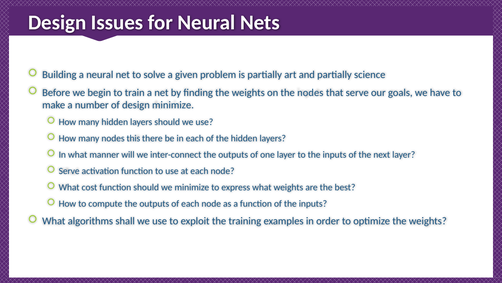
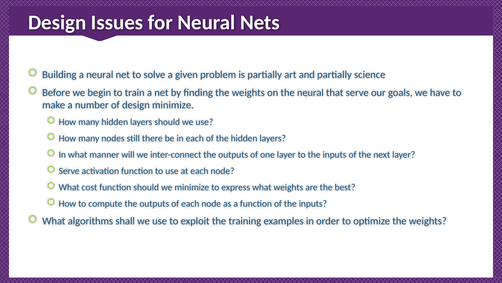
the nodes: nodes -> neural
this: this -> still
